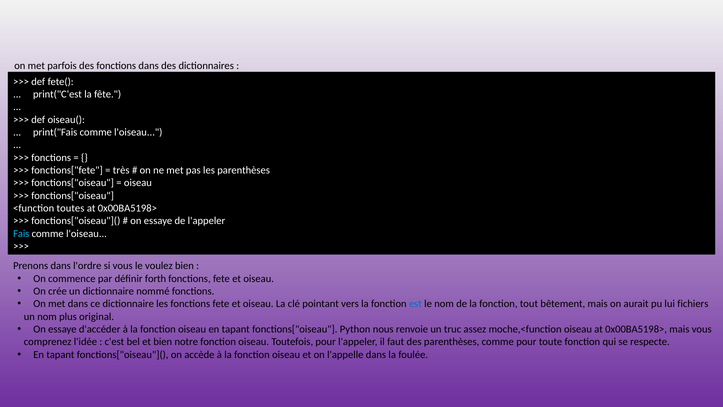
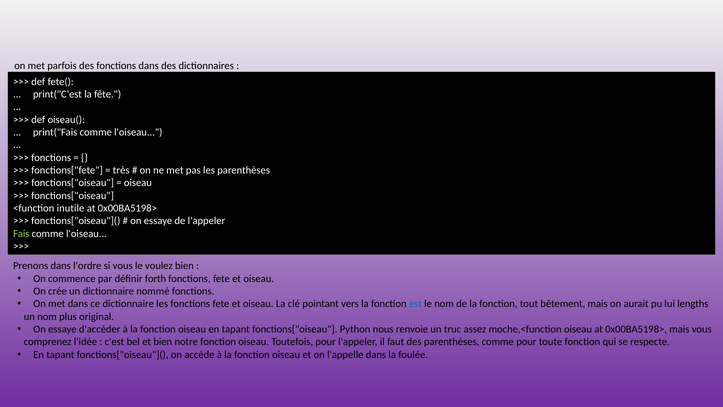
toutes: toutes -> inutile
Fais colour: light blue -> light green
fichiers: fichiers -> lengths
